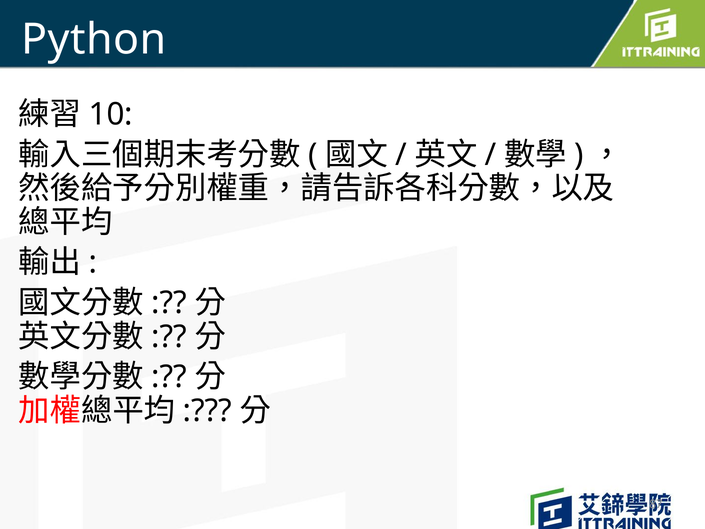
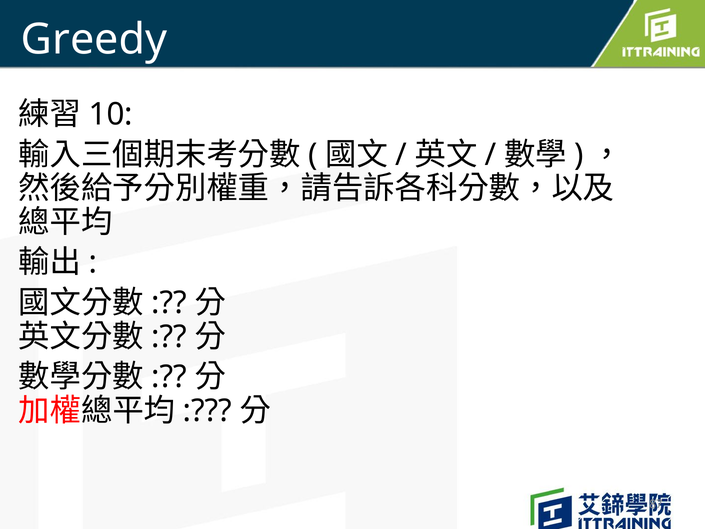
Python: Python -> Greedy
